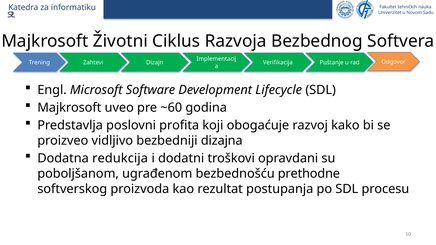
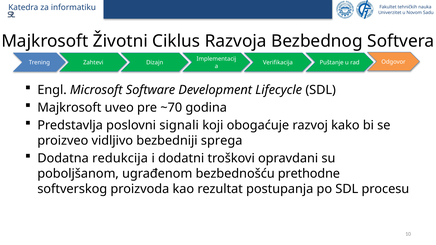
~60: ~60 -> ~70
profita: profita -> signali
dizajna: dizajna -> sprega
